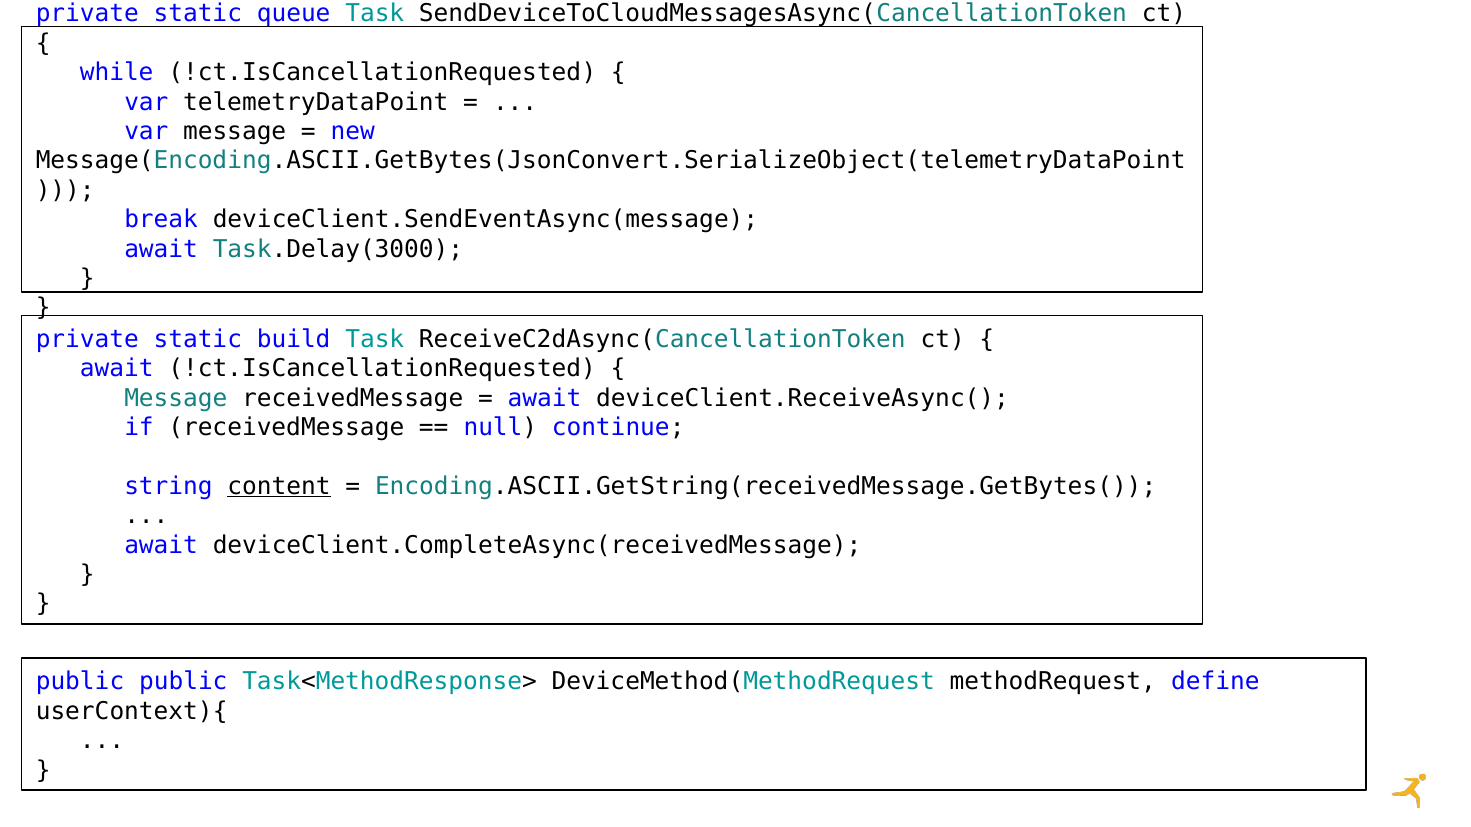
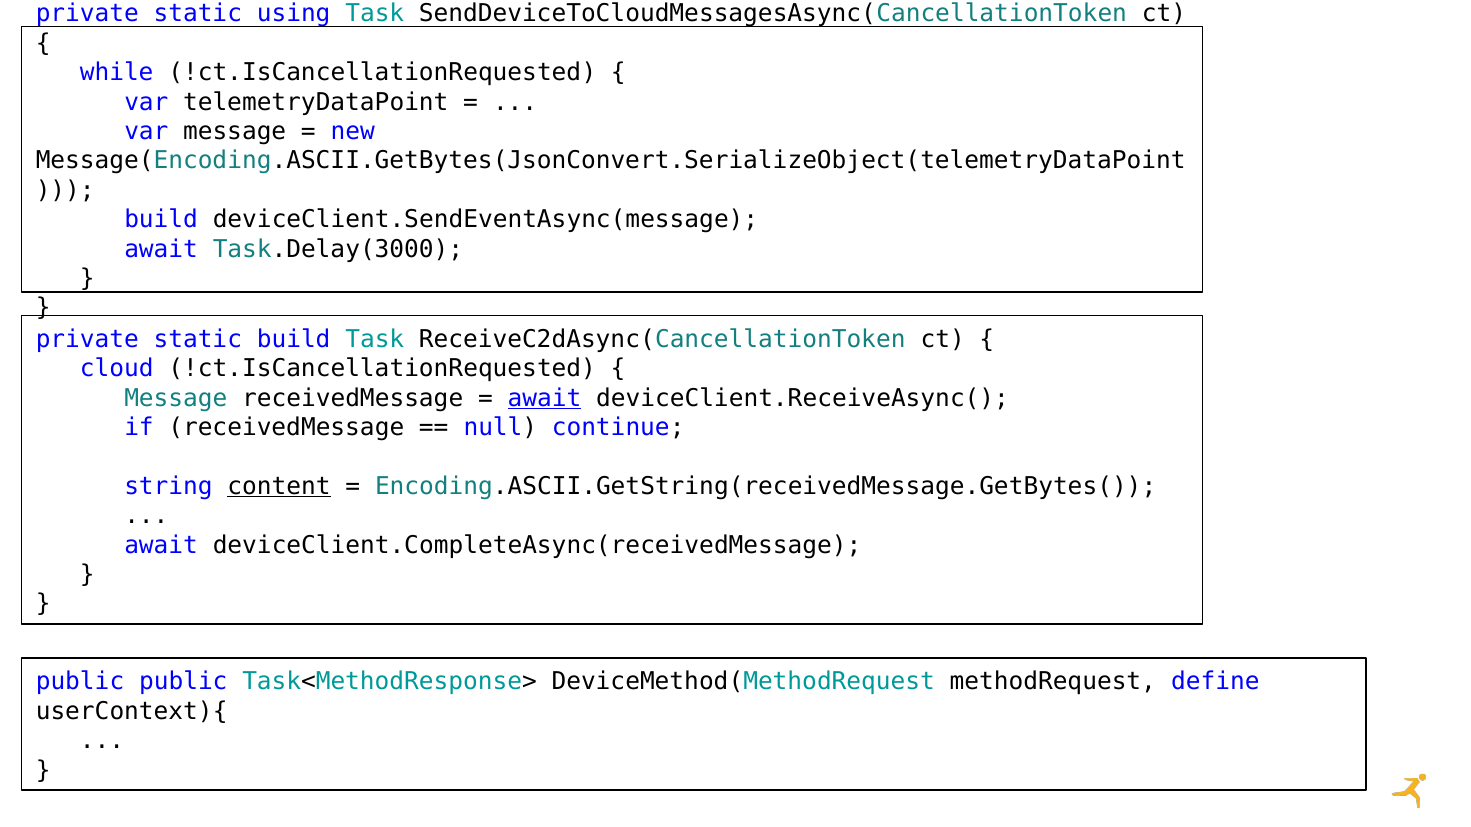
queue: queue -> using
break at (161, 220): break -> build
await at (117, 369): await -> cloud
await at (545, 398) underline: none -> present
